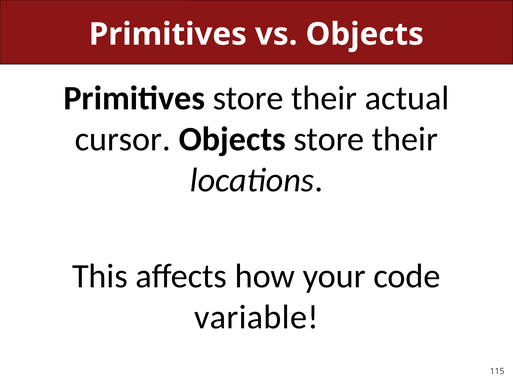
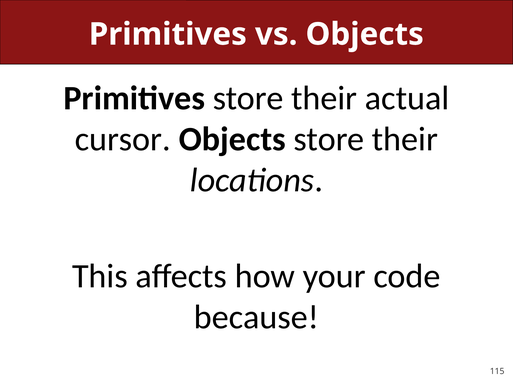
variable: variable -> because
